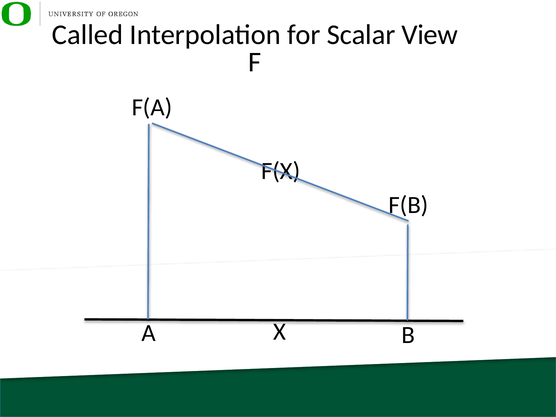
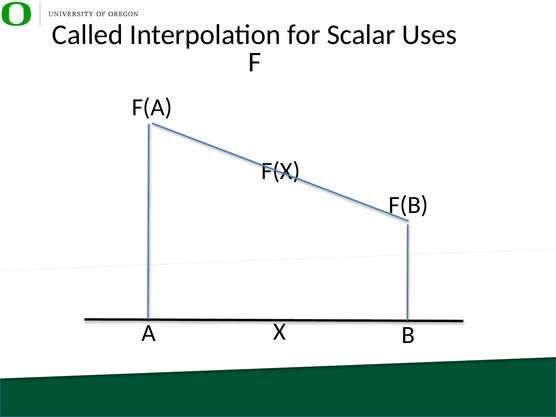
View: View -> Uses
